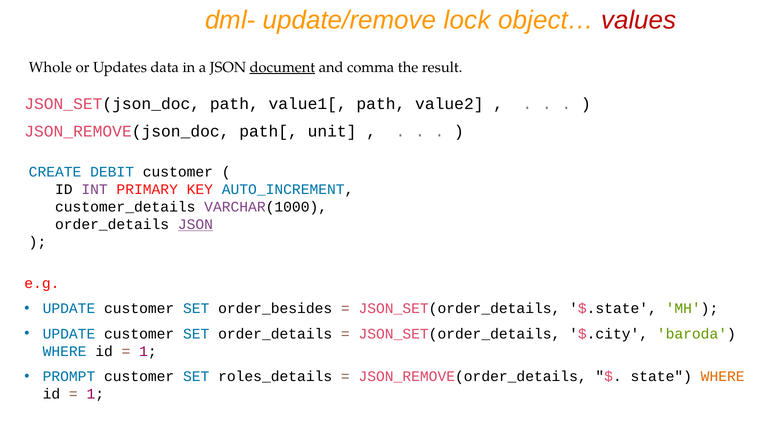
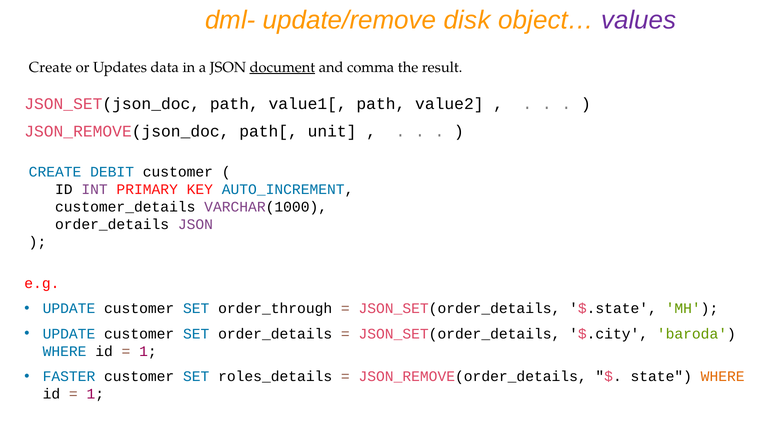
lock: lock -> disk
values colour: red -> purple
Whole at (50, 67): Whole -> Create
JSON at (195, 225) underline: present -> none
order_besides: order_besides -> order_through
PROMPT: PROMPT -> FASTER
